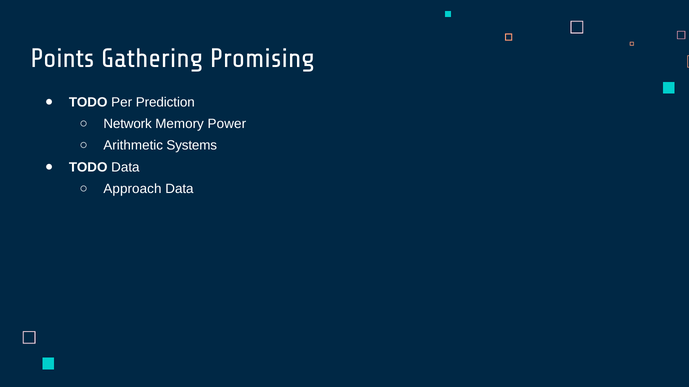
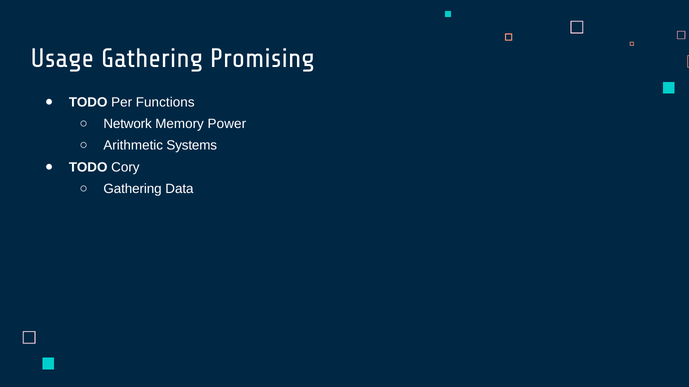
Points: Points -> Usage
Prediction: Prediction -> Functions
TODO Data: Data -> Cory
Approach at (132, 189): Approach -> Gathering
